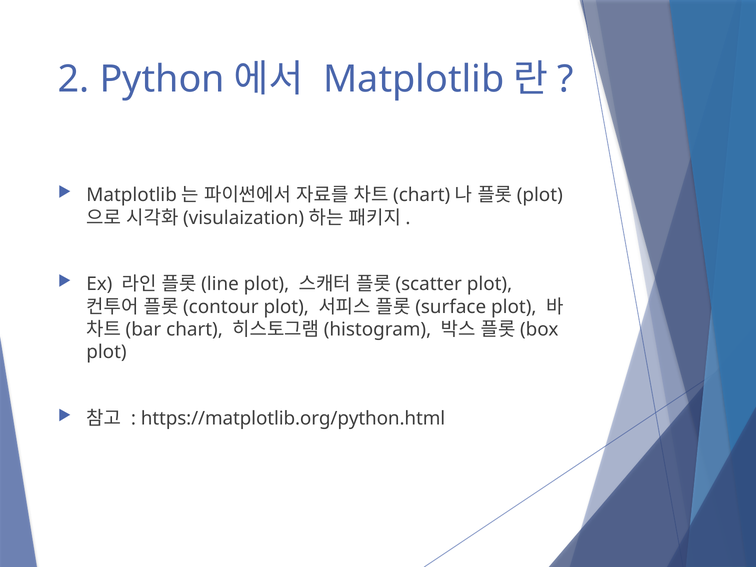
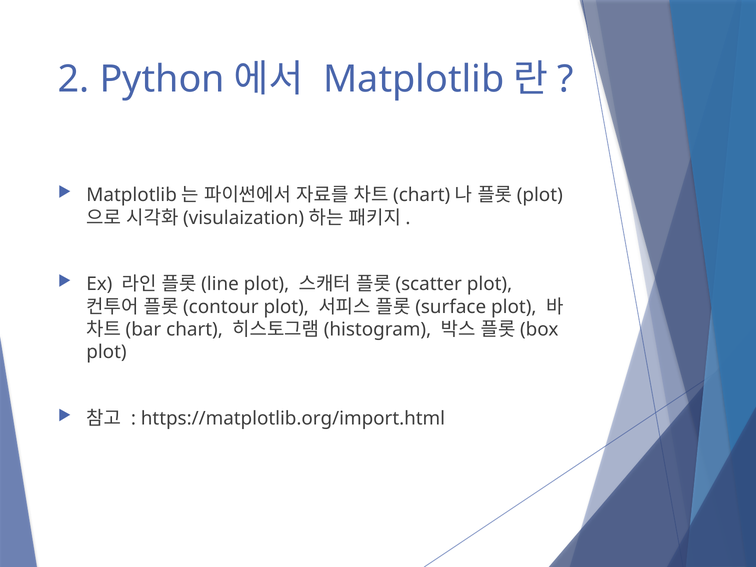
https://matplotlib.org/python.html: https://matplotlib.org/python.html -> https://matplotlib.org/import.html
